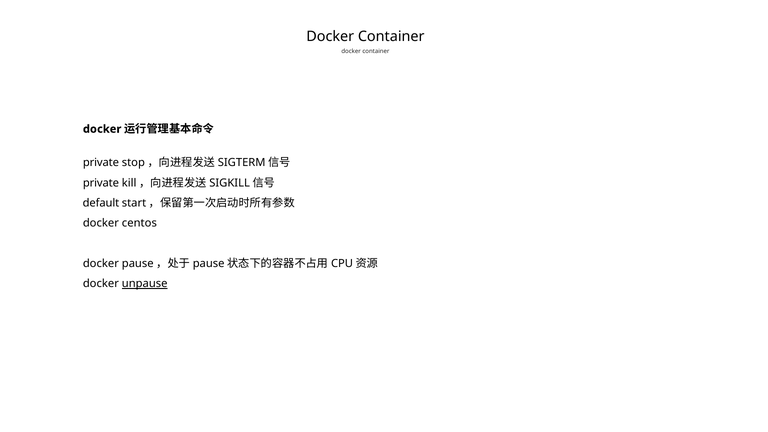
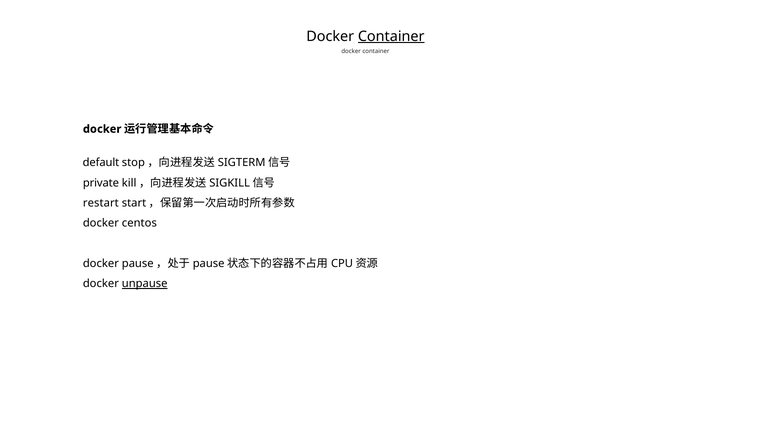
Container at (391, 36) underline: none -> present
private at (101, 163): private -> default
default: default -> restart
